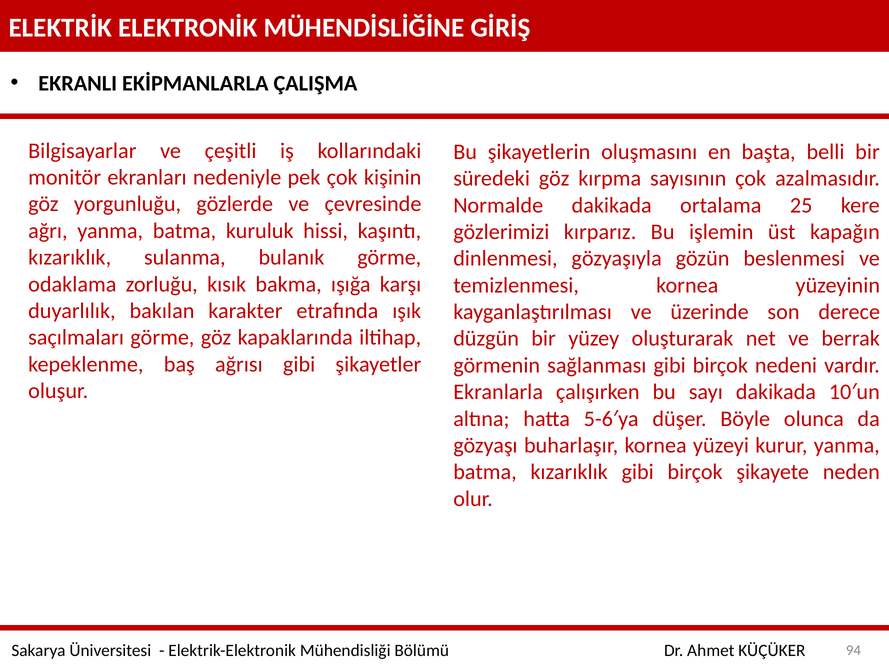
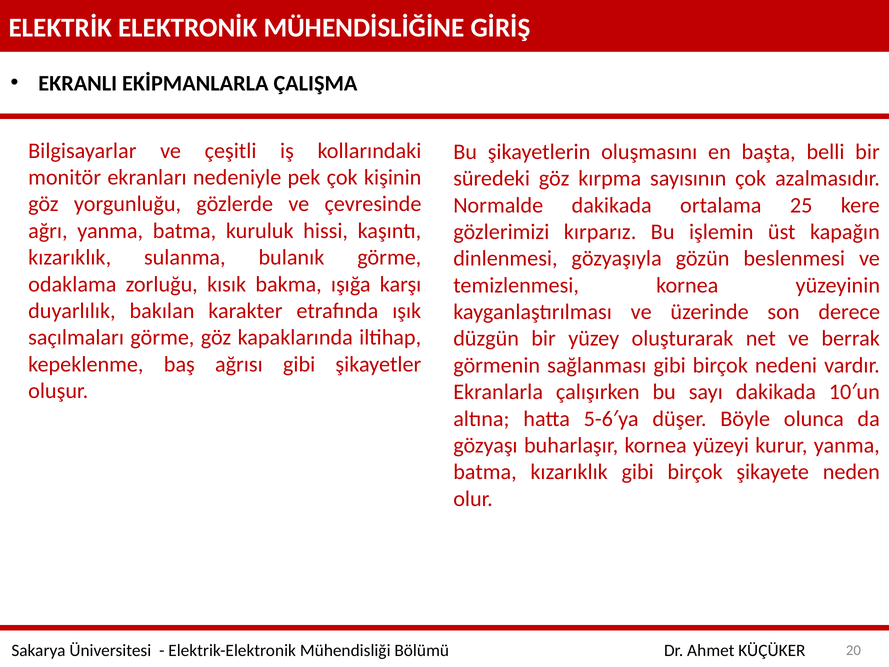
94: 94 -> 20
